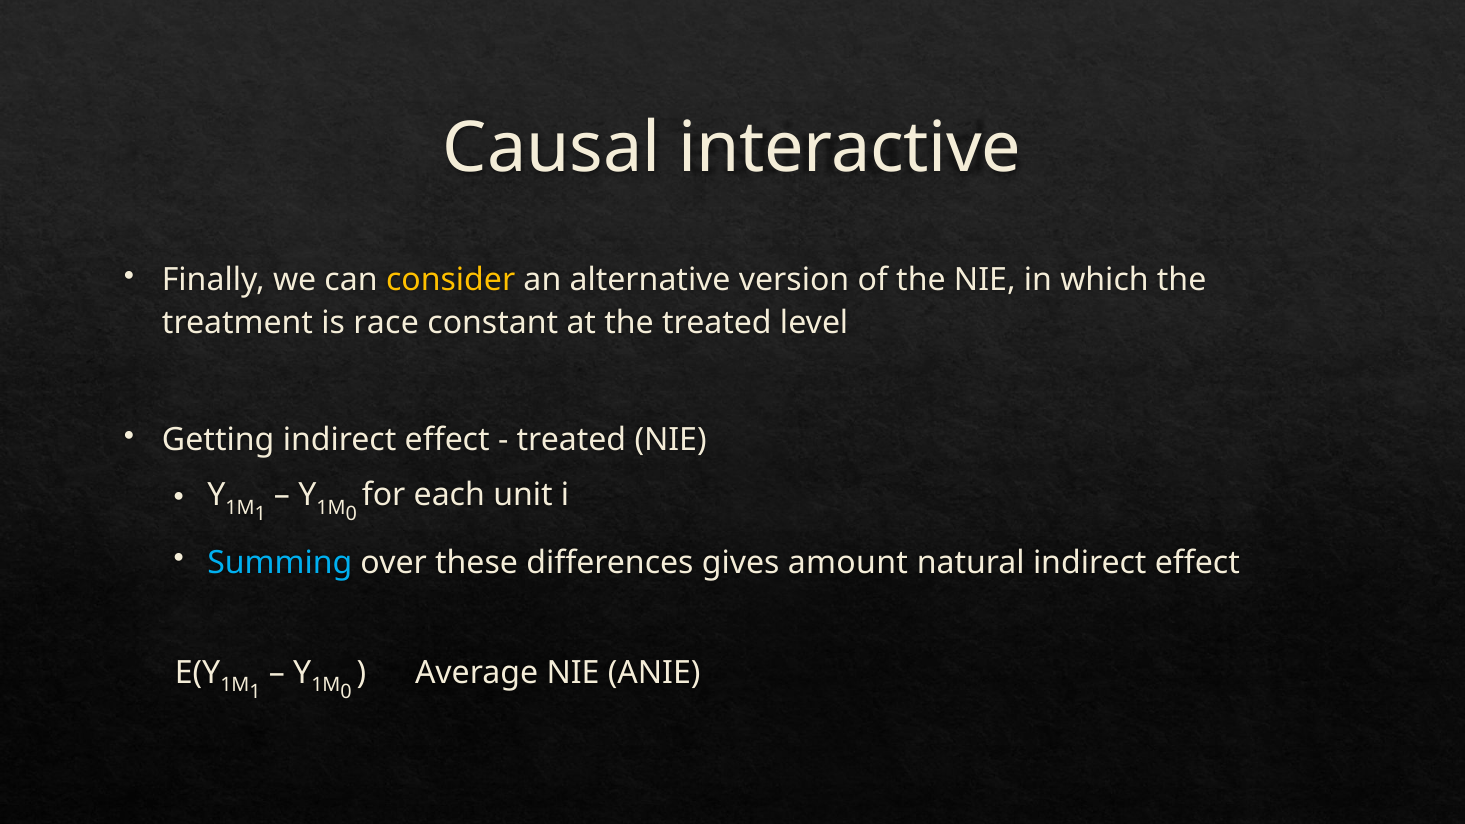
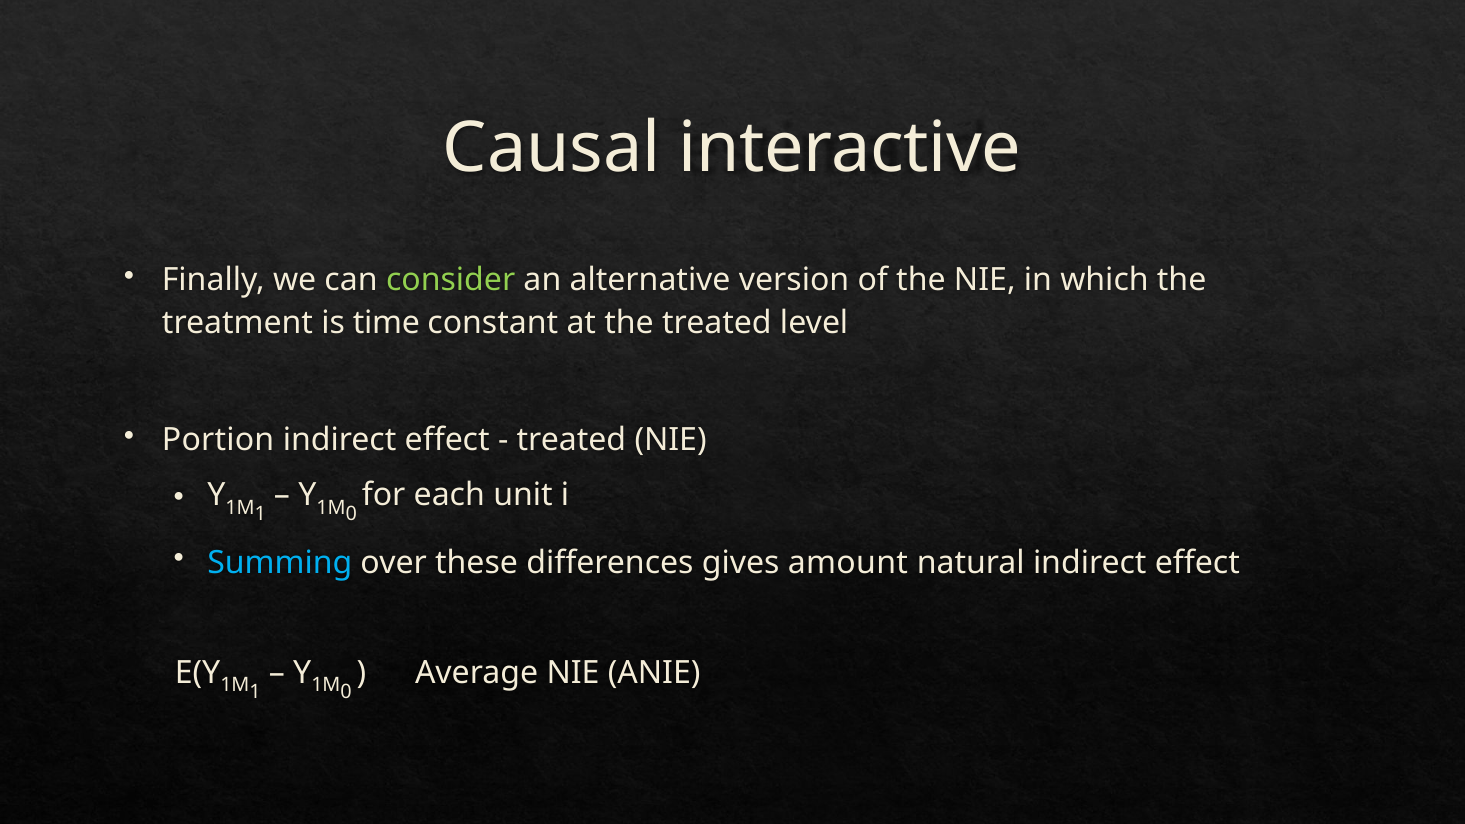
consider colour: yellow -> light green
race: race -> time
Getting: Getting -> Portion
